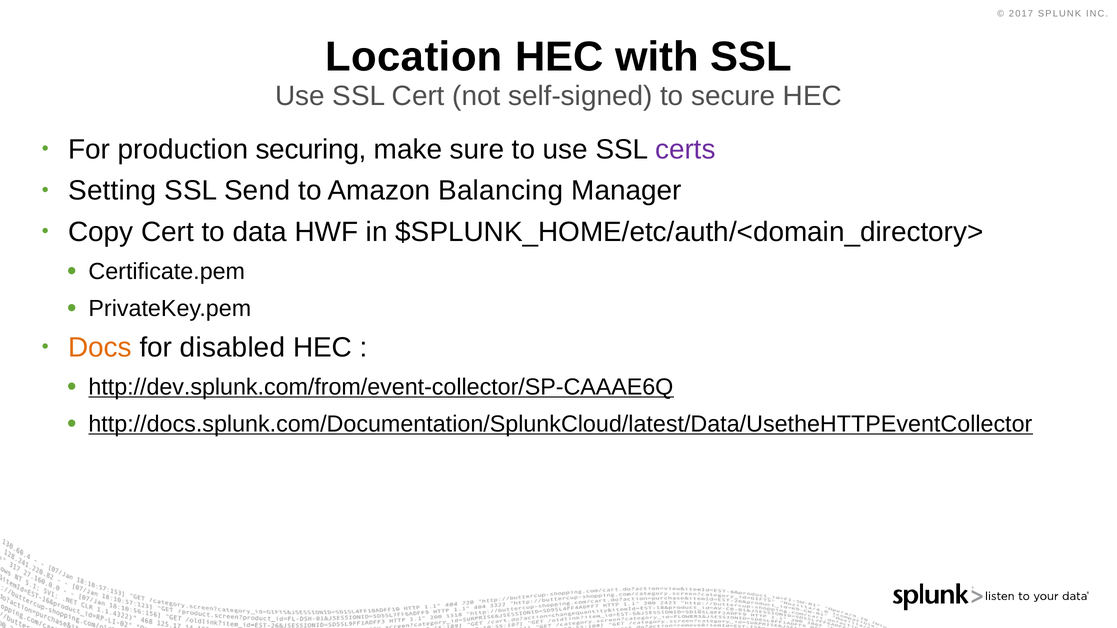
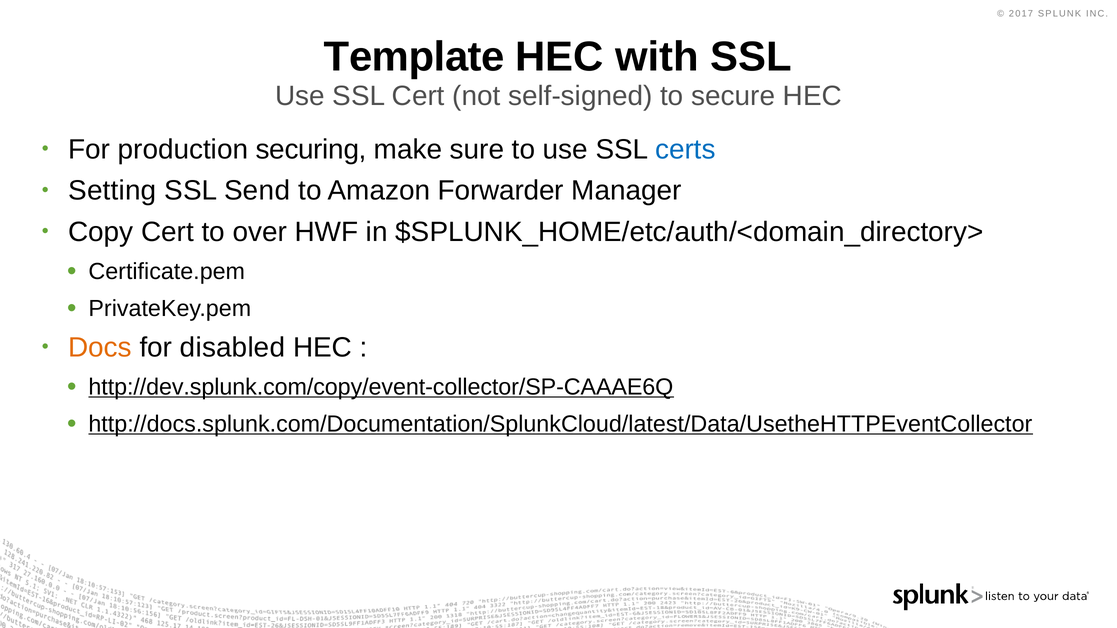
Location: Location -> Template
certs colour: purple -> blue
Balancing: Balancing -> Forwarder
data: data -> over
http://dev.splunk.com/from/event-collector/SP-CAAAE6Q: http://dev.splunk.com/from/event-collector/SP-CAAAE6Q -> http://dev.splunk.com/copy/event-collector/SP-CAAAE6Q
